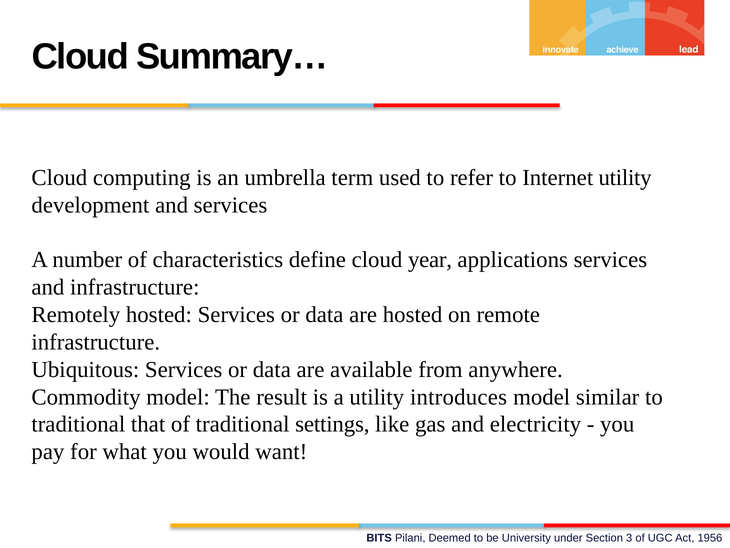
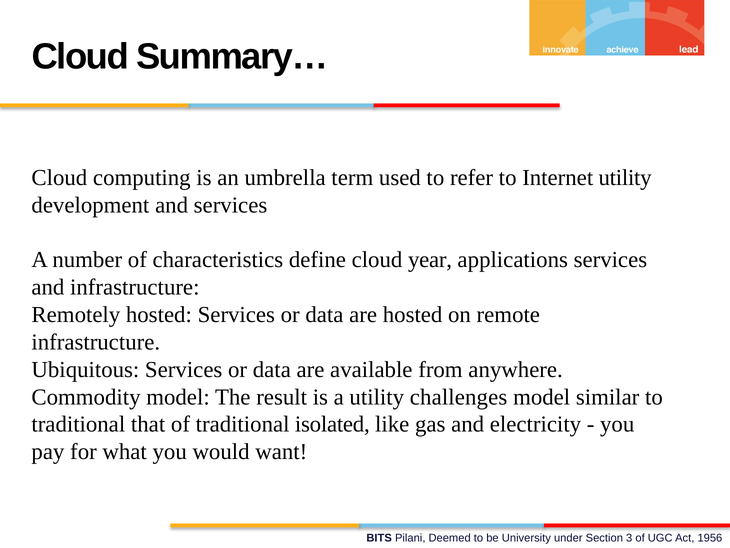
introduces: introduces -> challenges
settings: settings -> isolated
